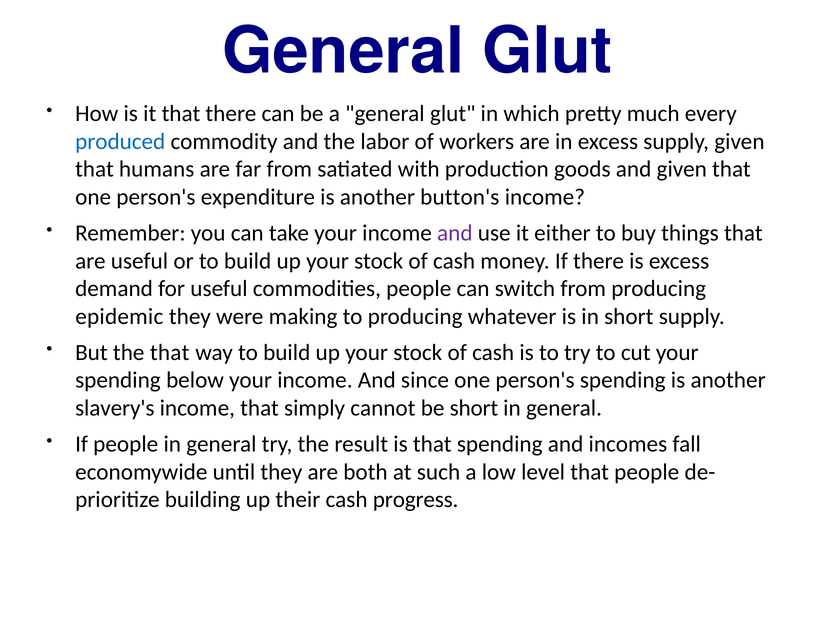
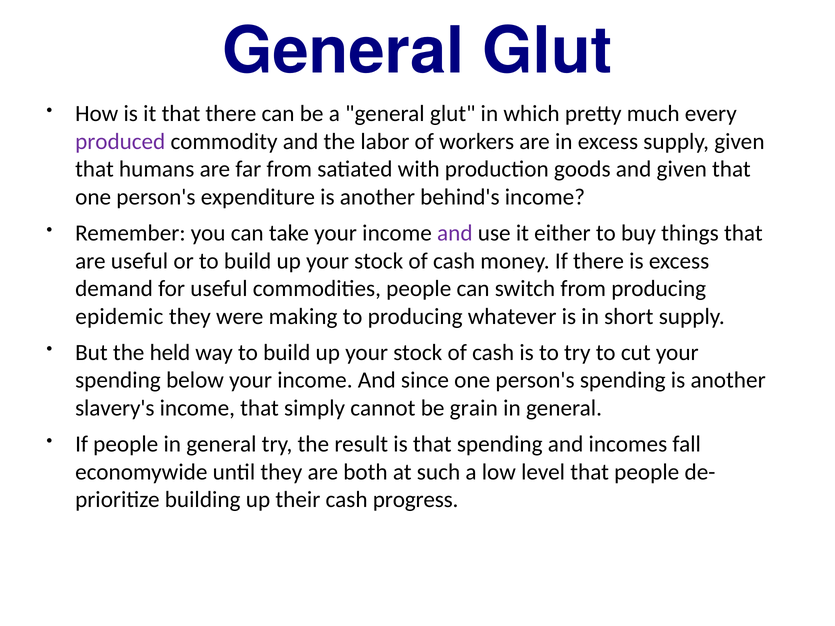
produced colour: blue -> purple
button's: button's -> behind's
the that: that -> held
be short: short -> grain
